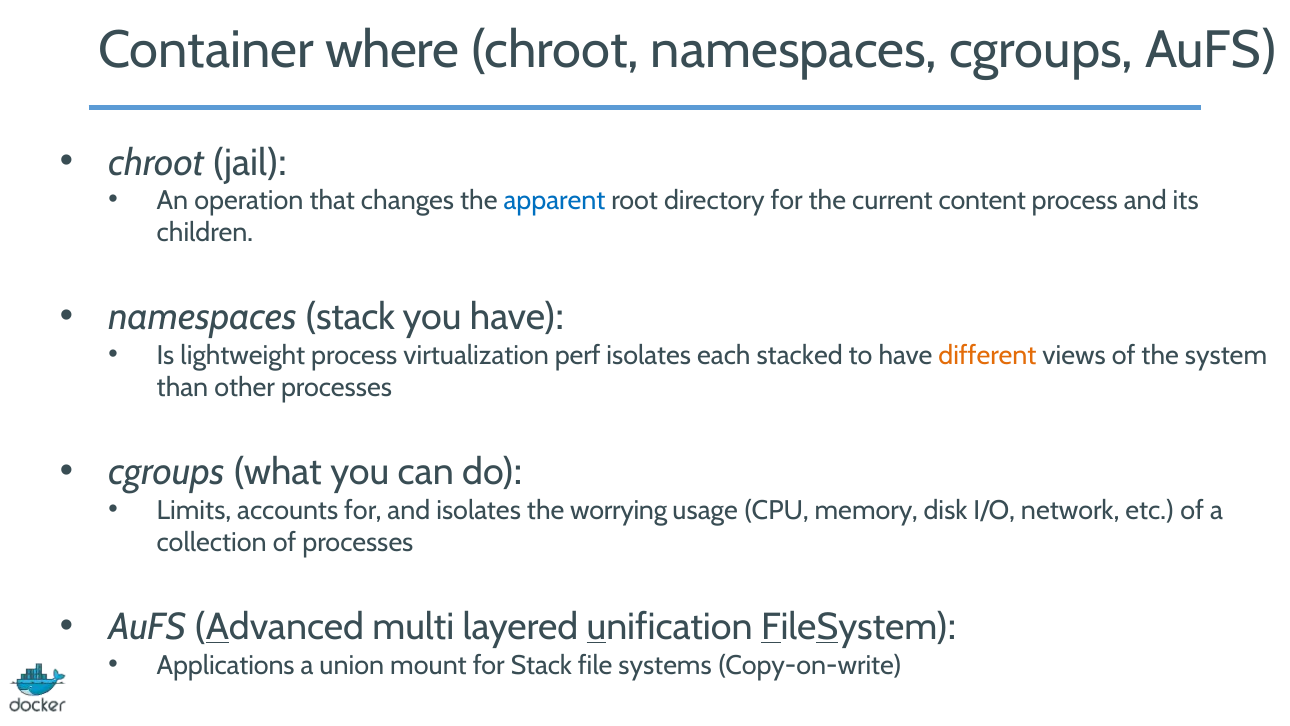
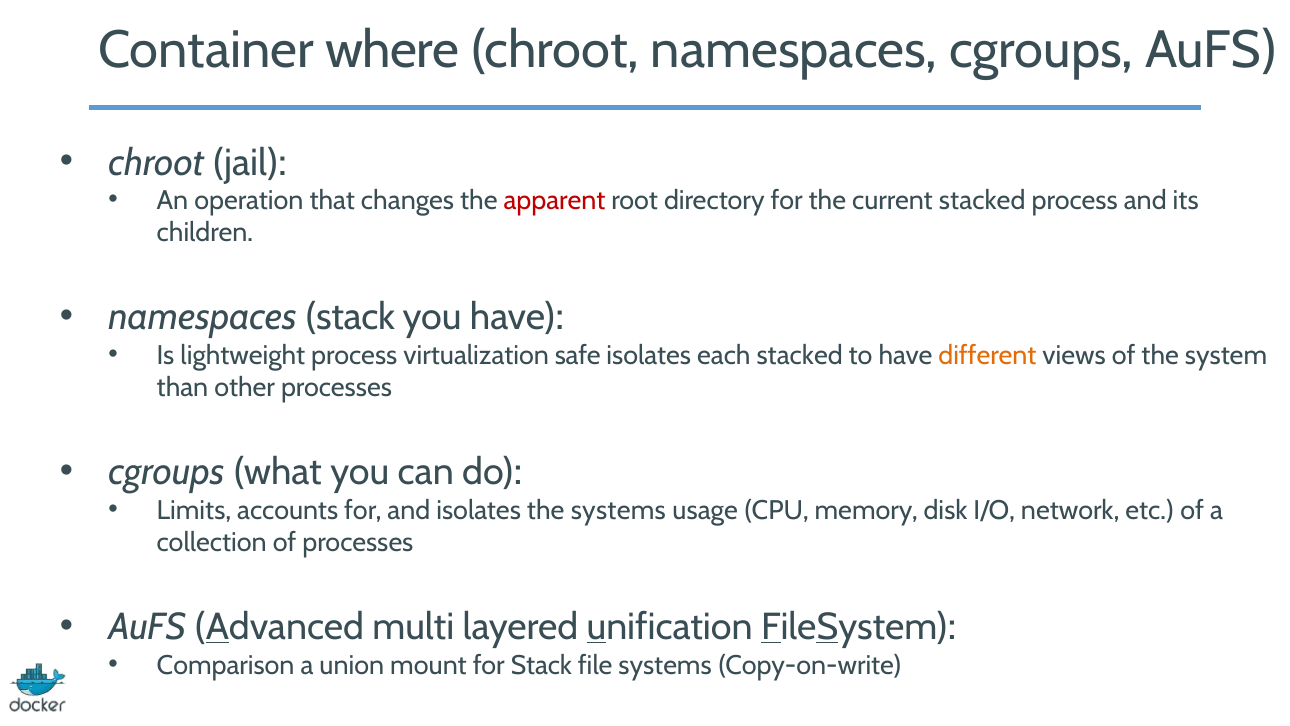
apparent colour: blue -> red
current content: content -> stacked
perf: perf -> safe
the worrying: worrying -> systems
Applications: Applications -> Comparison
